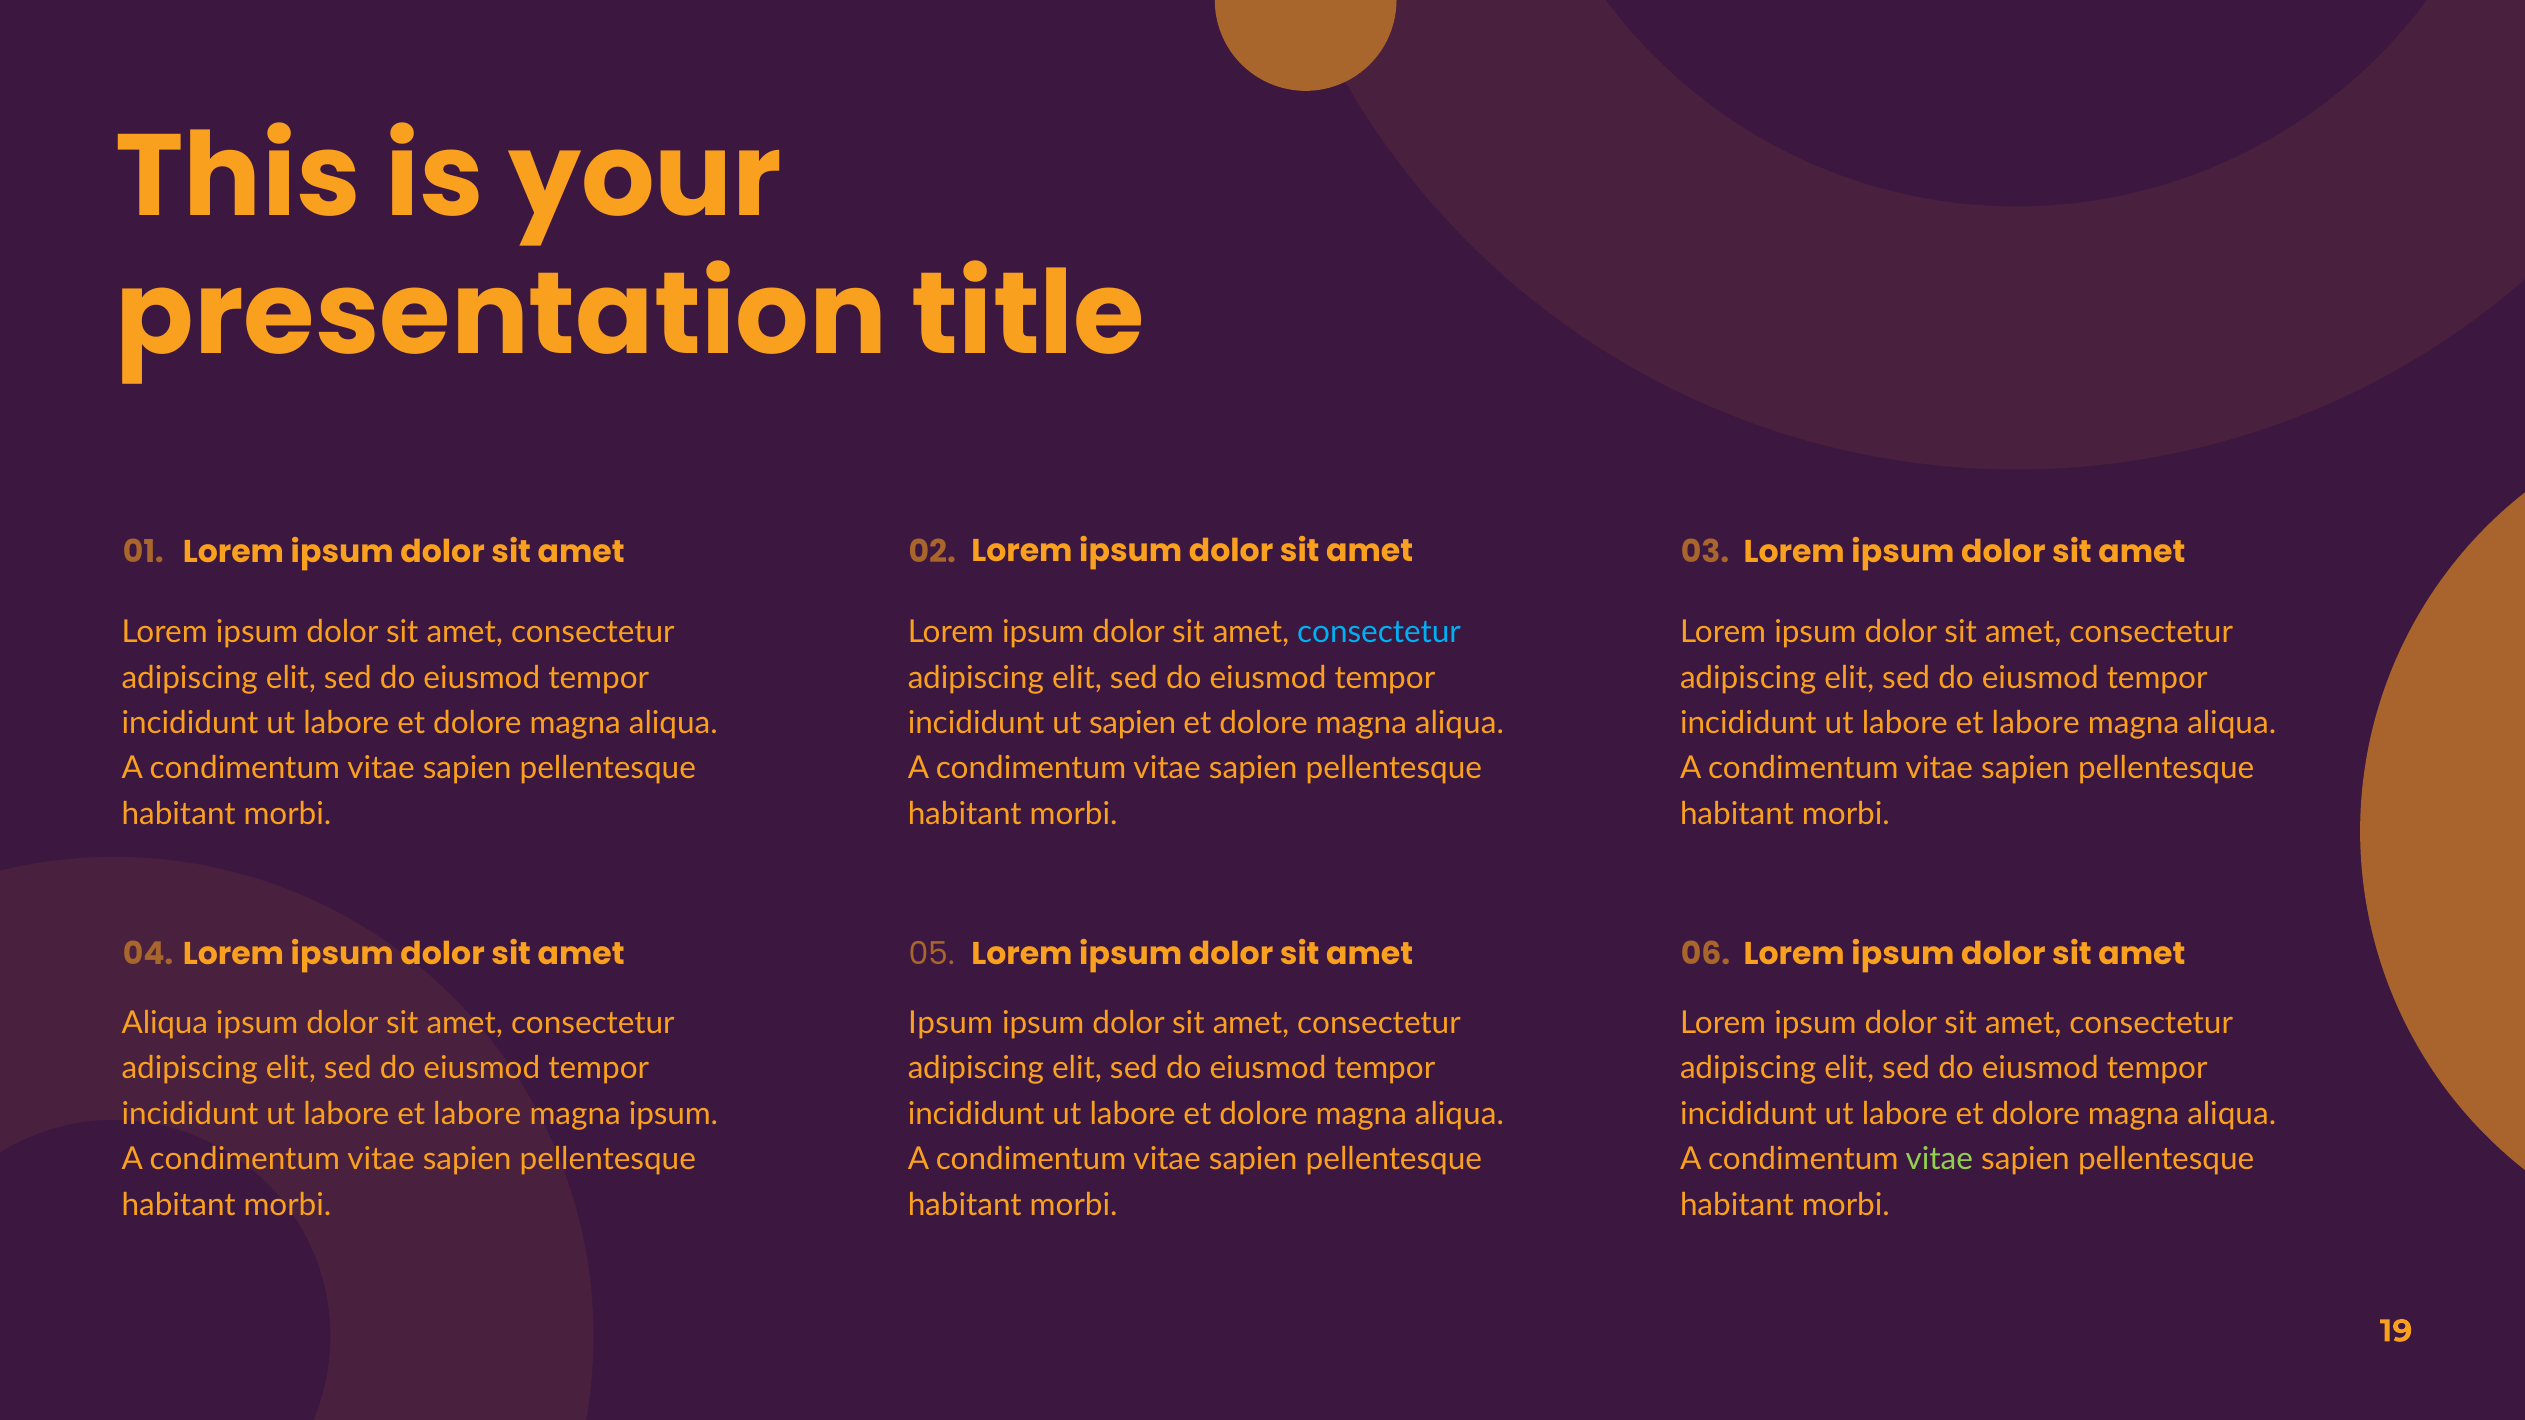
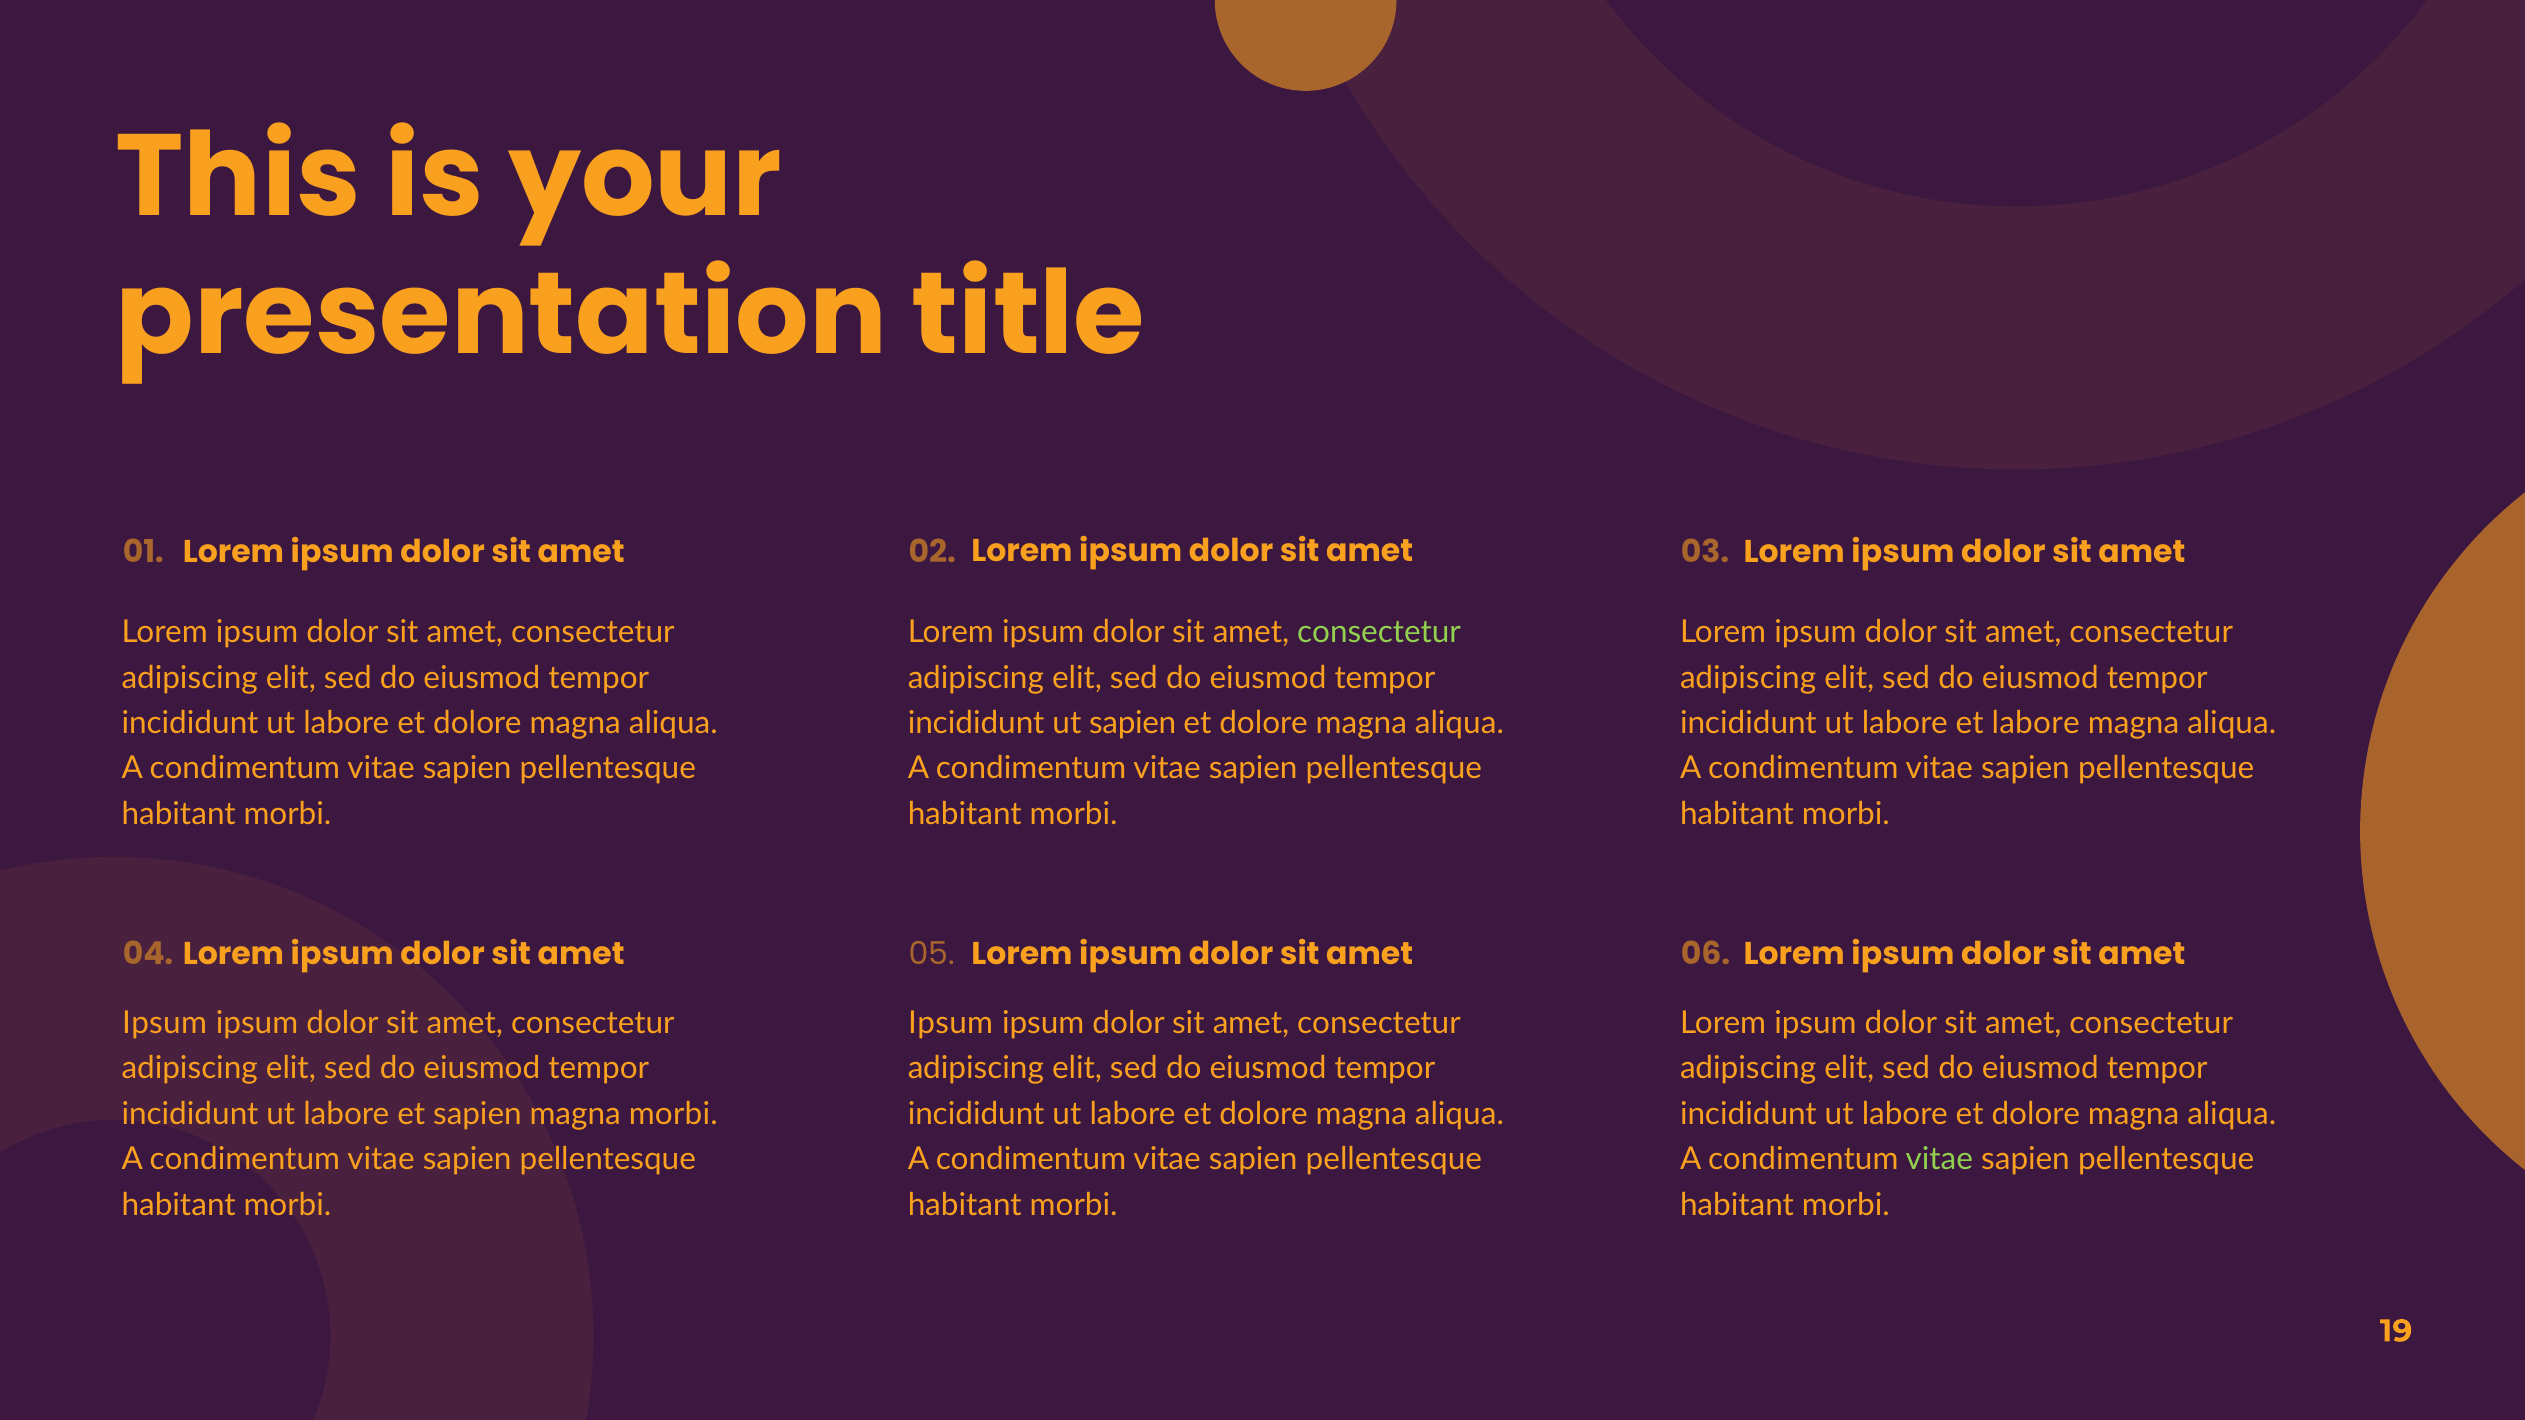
consectetur at (1379, 632) colour: light blue -> light green
Aliqua at (165, 1023): Aliqua -> Ipsum
labore at (477, 1114): labore -> sapien
magna ipsum: ipsum -> morbi
